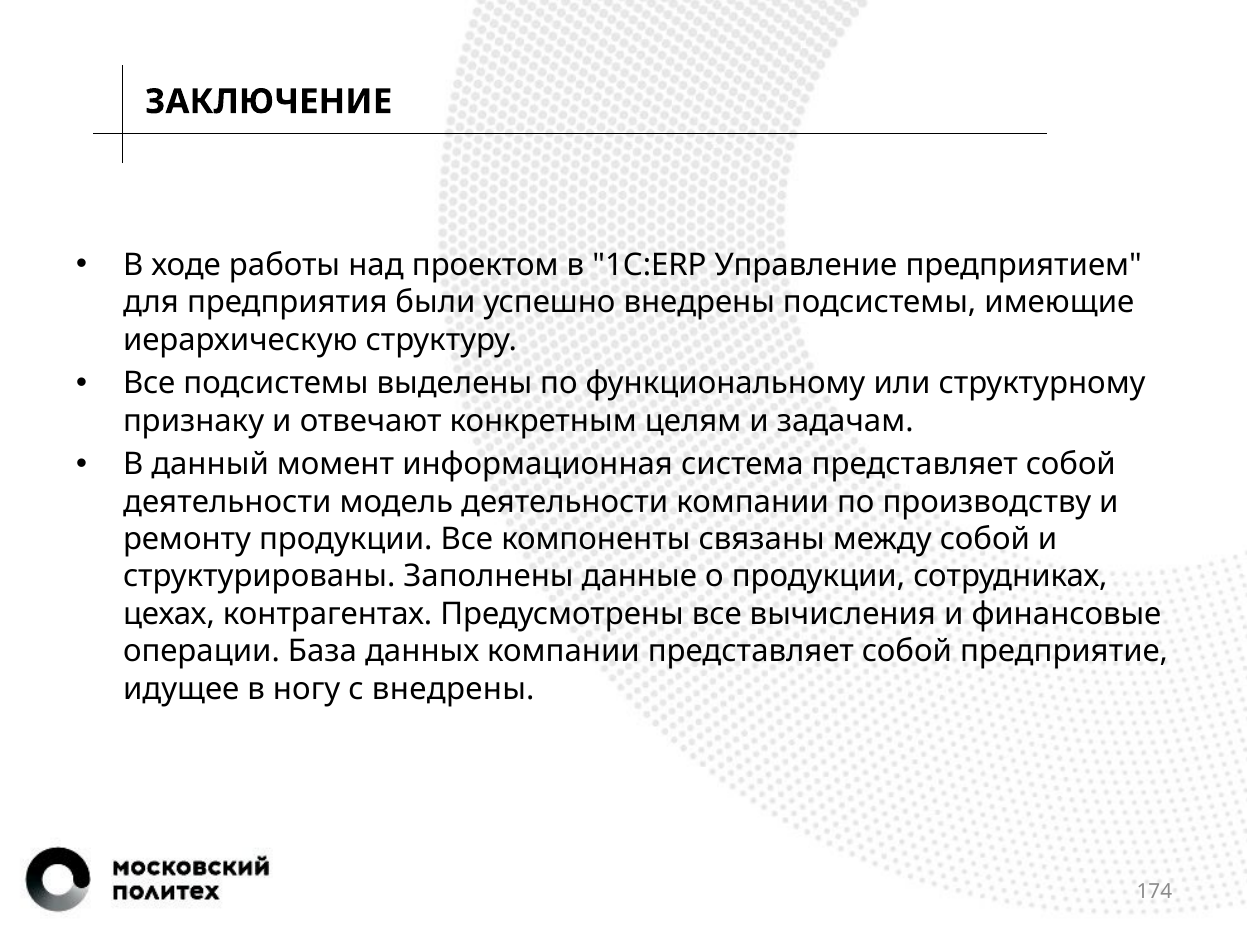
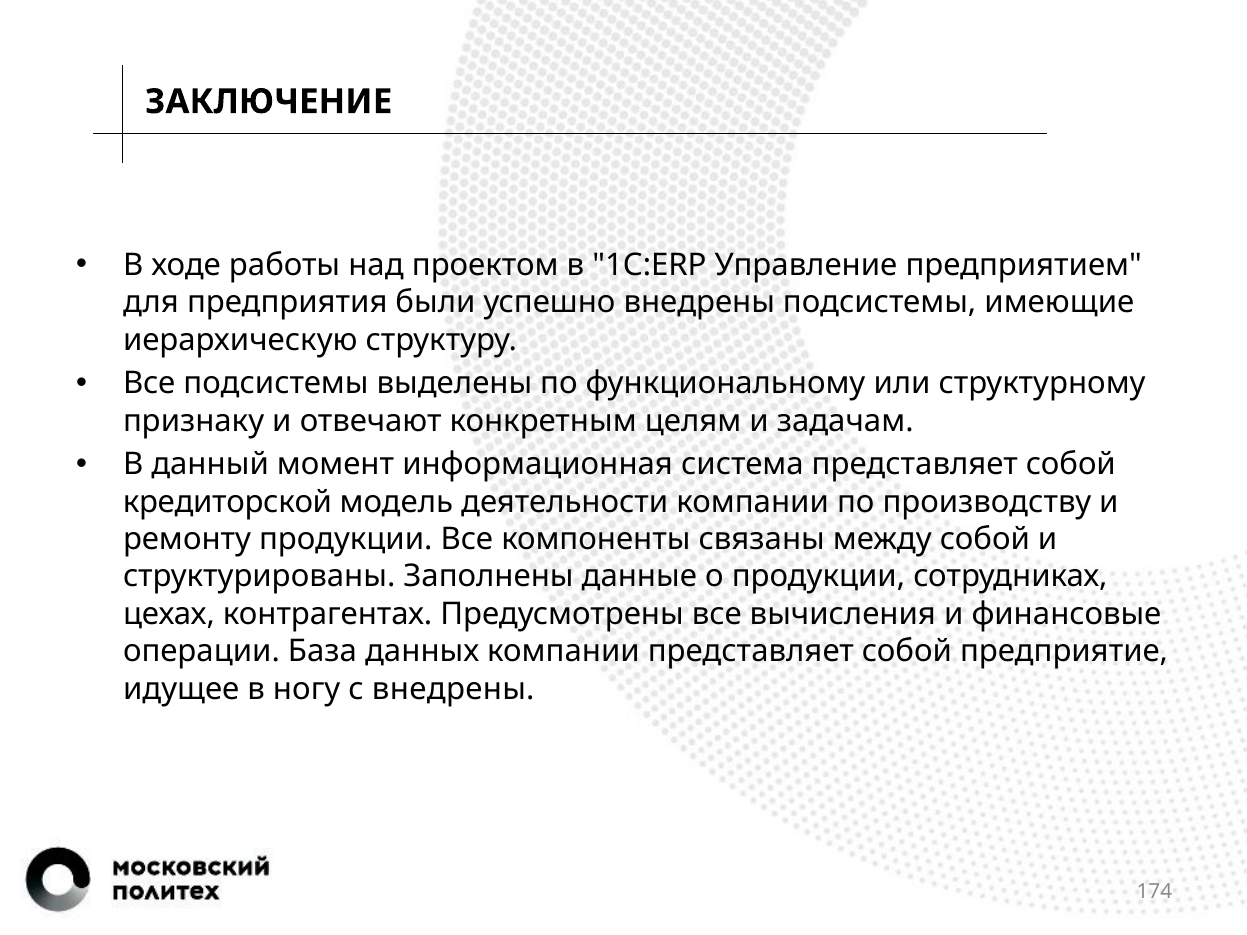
деятельности at (227, 502): деятельности -> кредиторской
